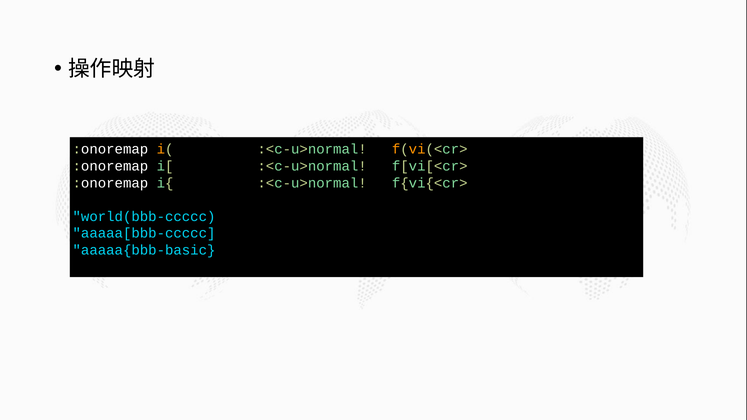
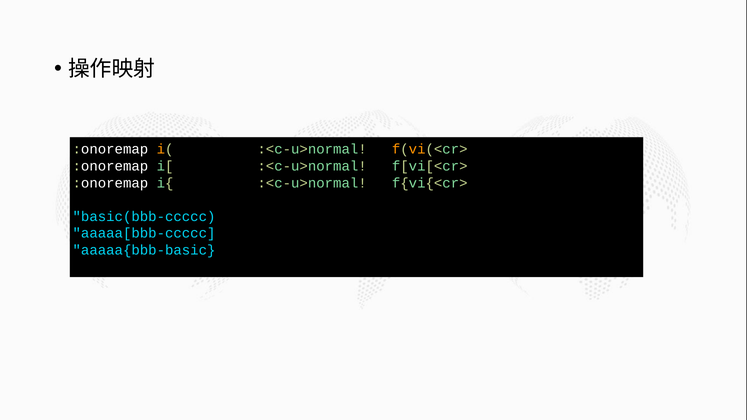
world(bbb-ccccc: world(bbb-ccccc -> basic(bbb-ccccc
